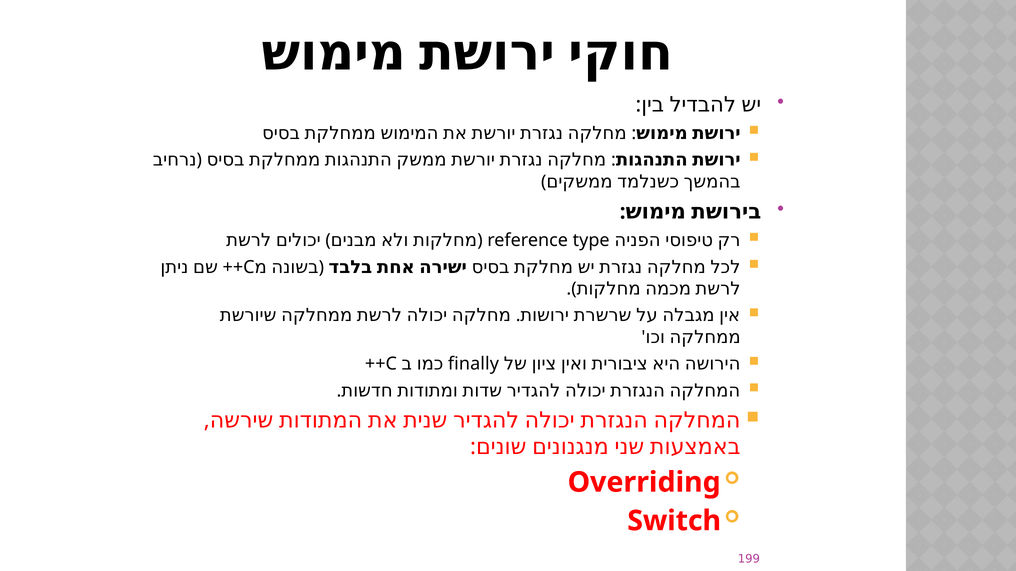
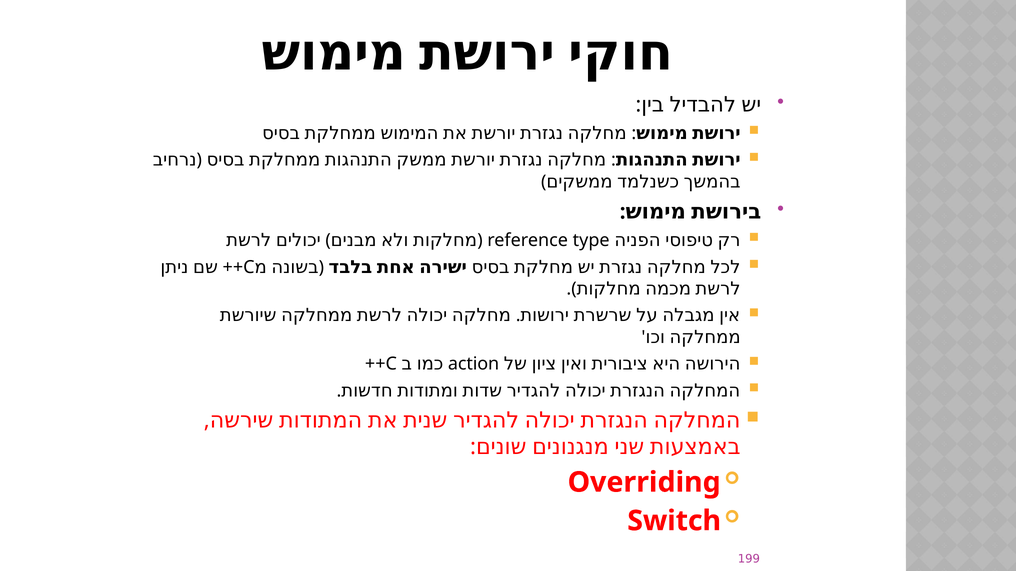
finally: finally -> action
